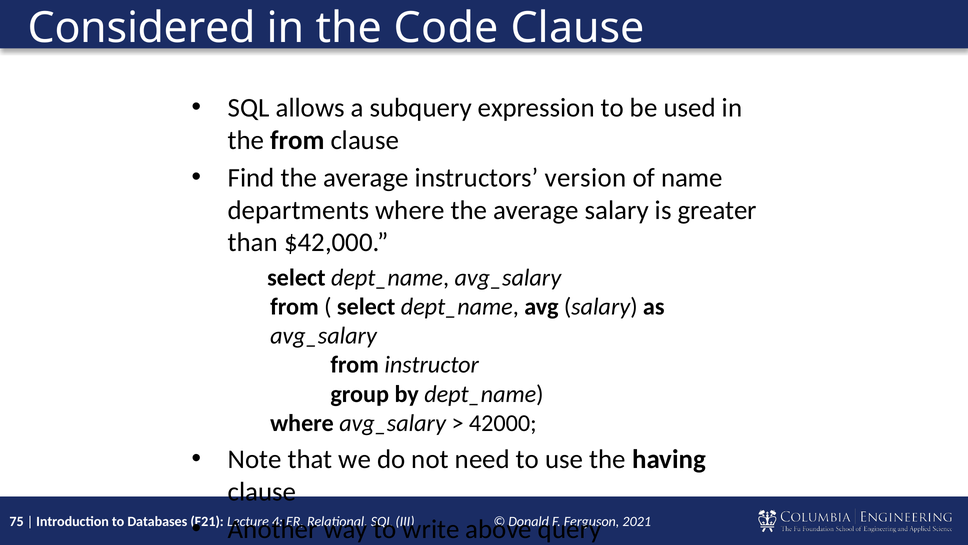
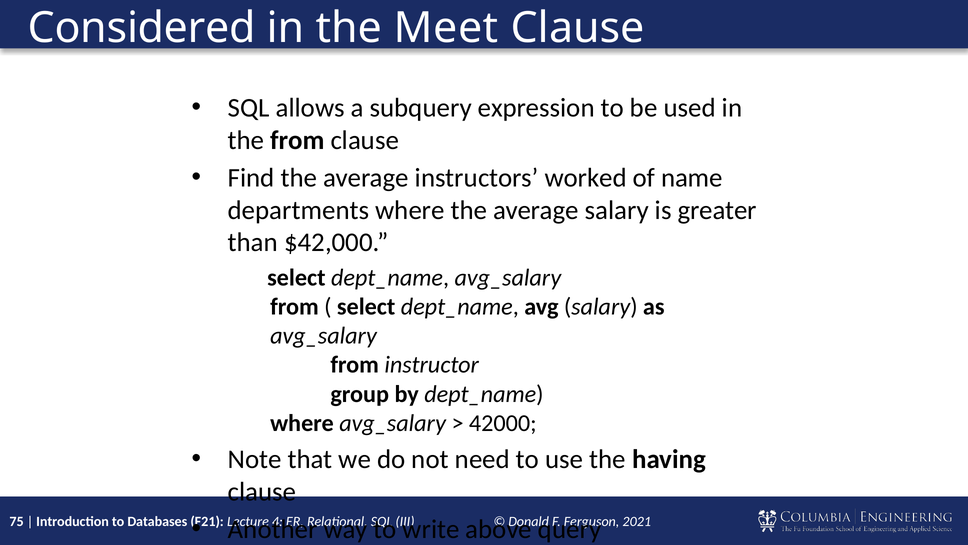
Code: Code -> Meet
version: version -> worked
